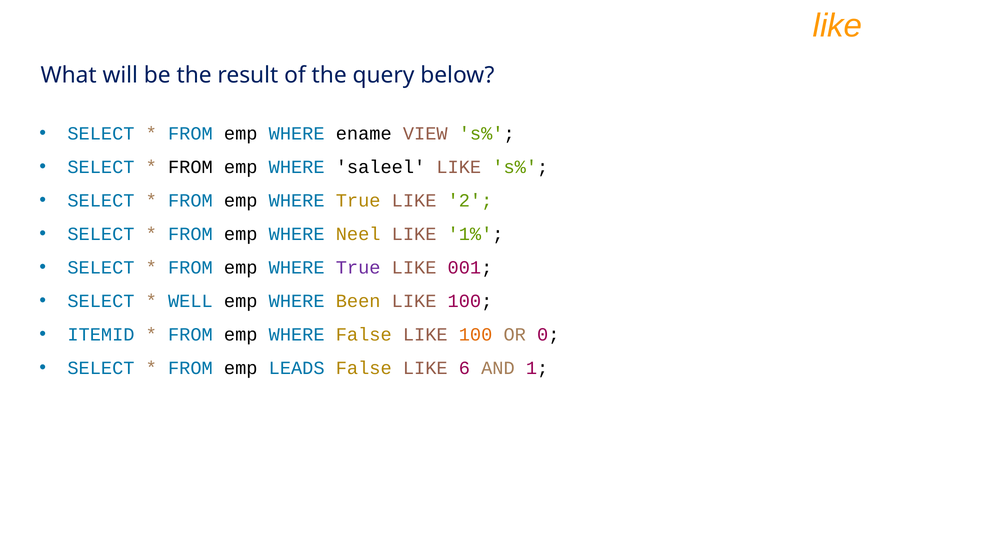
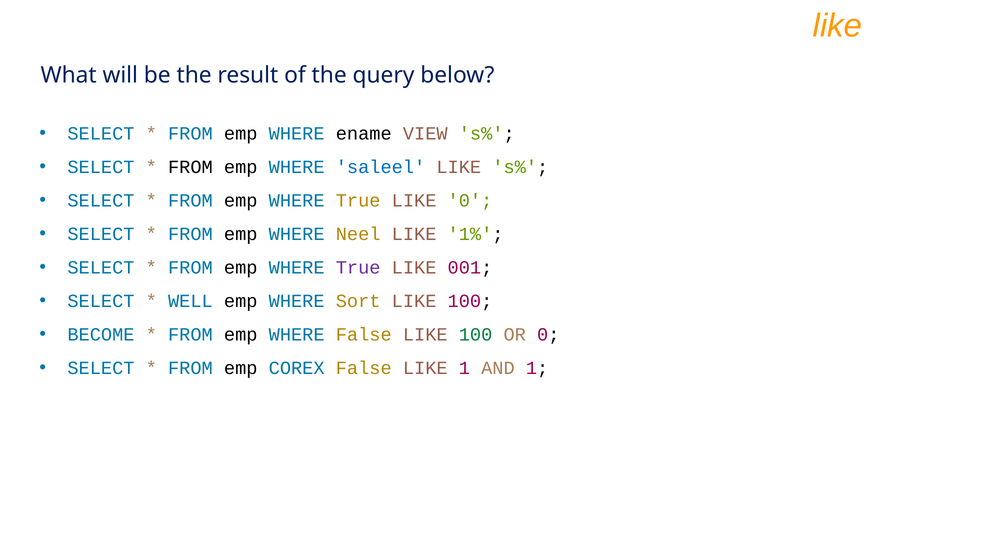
saleel colour: black -> blue
LIKE 2: 2 -> 0
Been: Been -> Sort
ITEMID: ITEMID -> BECOME
100 at (476, 335) colour: orange -> green
LEADS: LEADS -> COREX
LIKE 6: 6 -> 1
